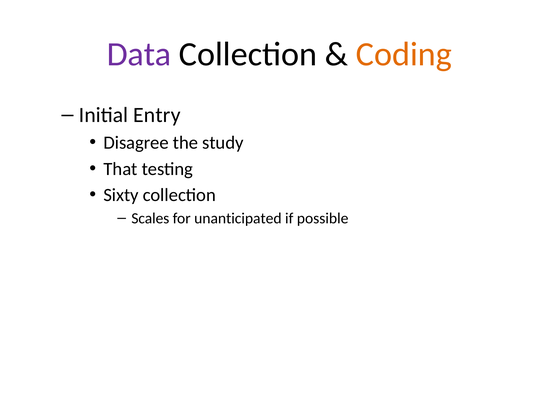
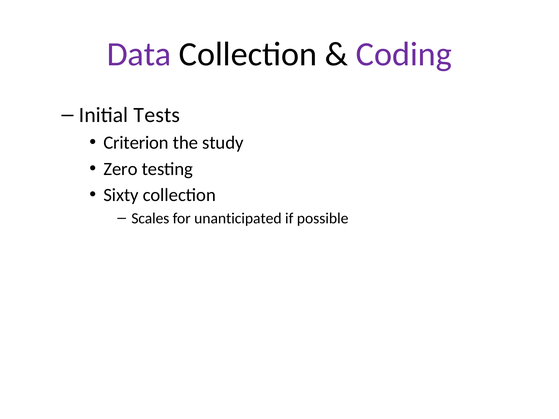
Coding colour: orange -> purple
Entry: Entry -> Tests
Disagree: Disagree -> Criterion
That: That -> Zero
